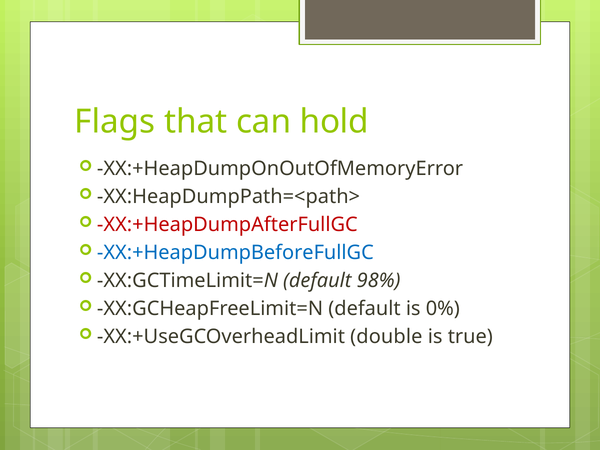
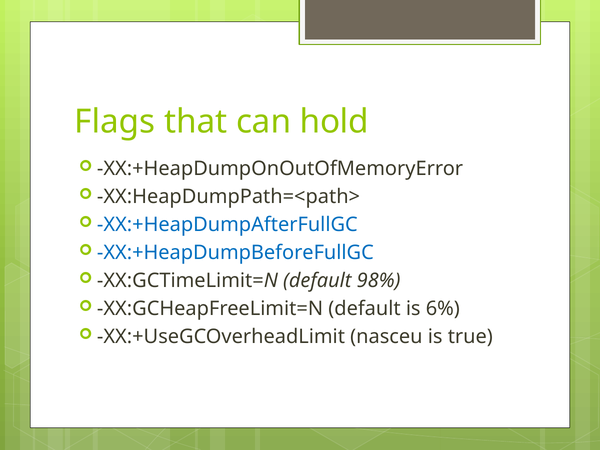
XX:+HeapDumpAfterFullGC colour: red -> blue
0%: 0% -> 6%
double: double -> nasceu
